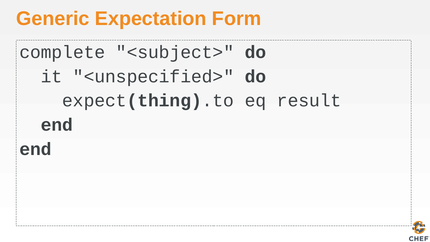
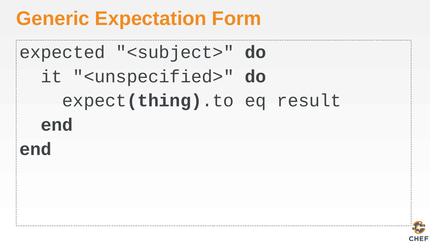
complete: complete -> expected
